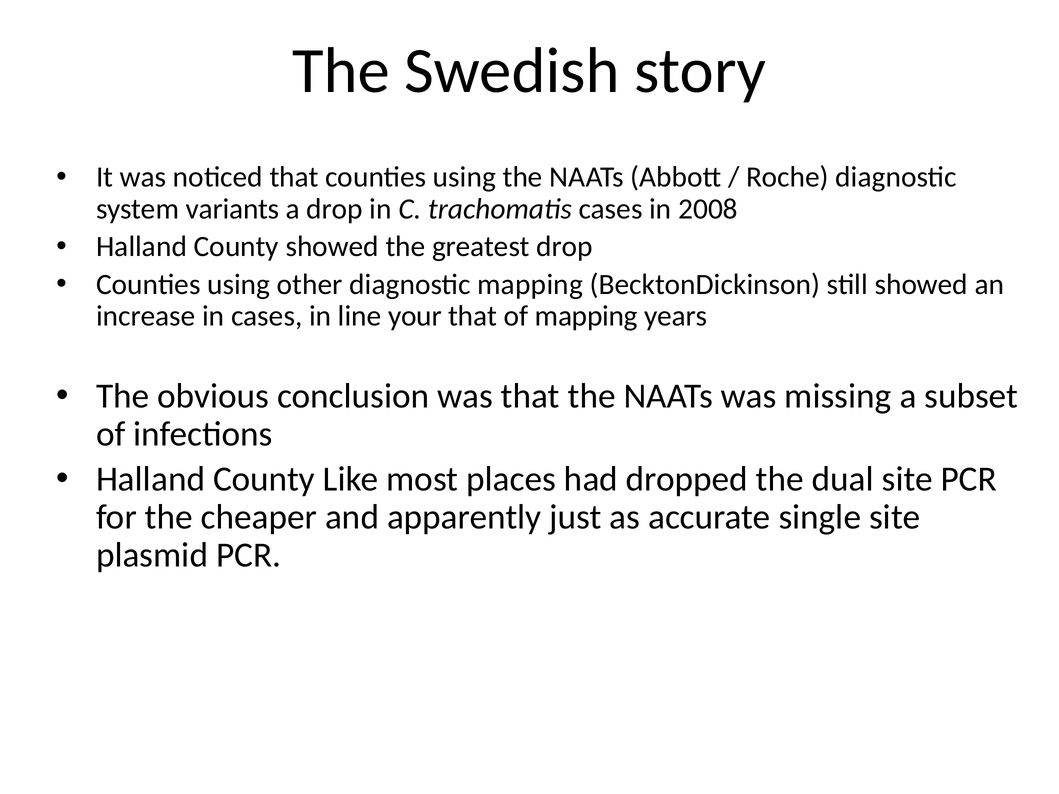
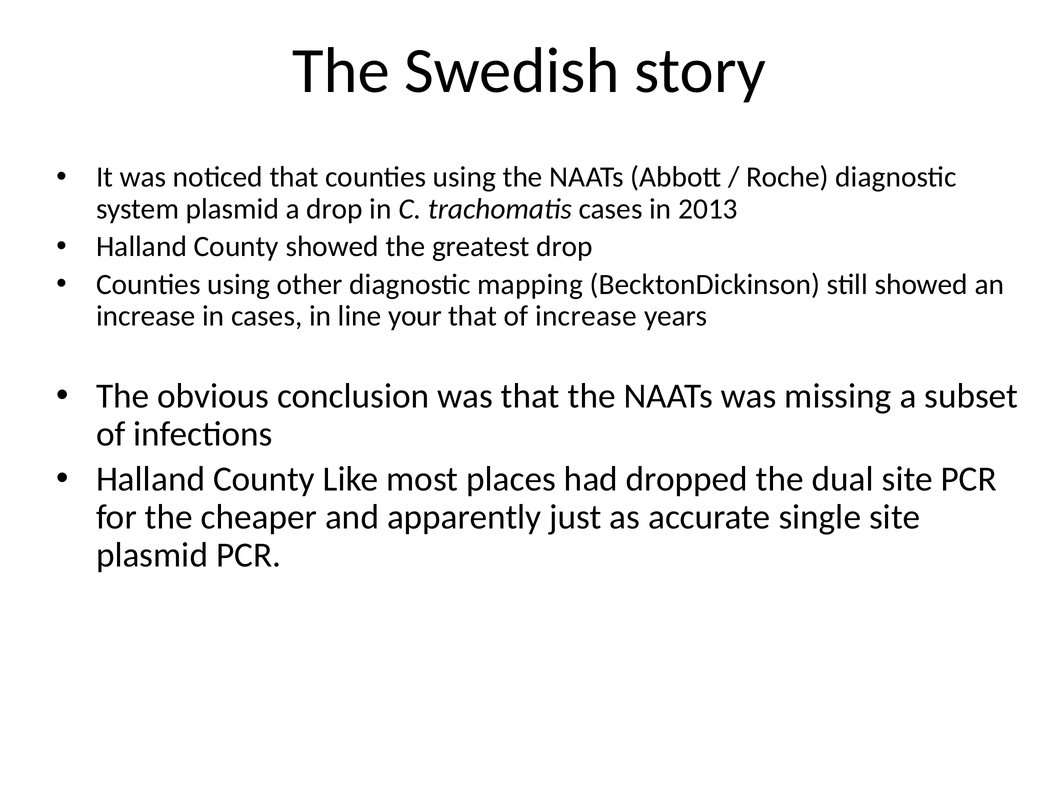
system variants: variants -> plasmid
2008: 2008 -> 2013
of mapping: mapping -> increase
